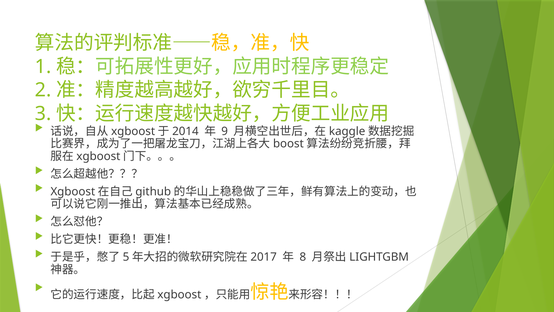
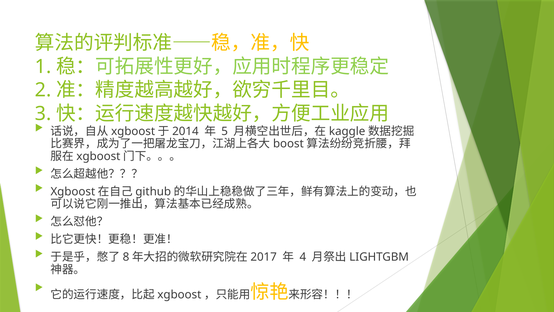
9: 9 -> 5
5: 5 -> 8
8: 8 -> 4
